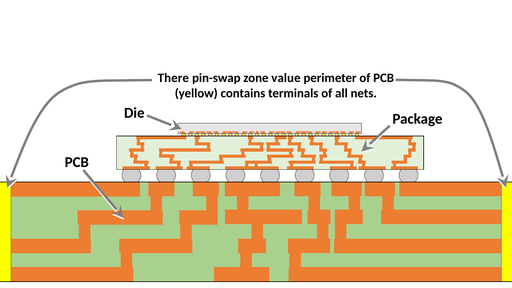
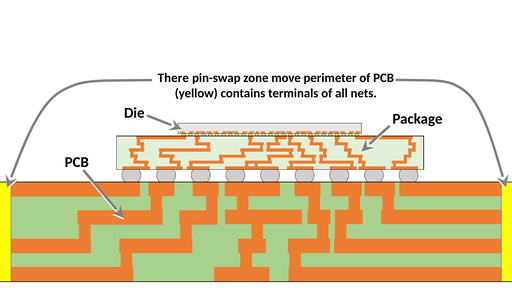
value: value -> move
